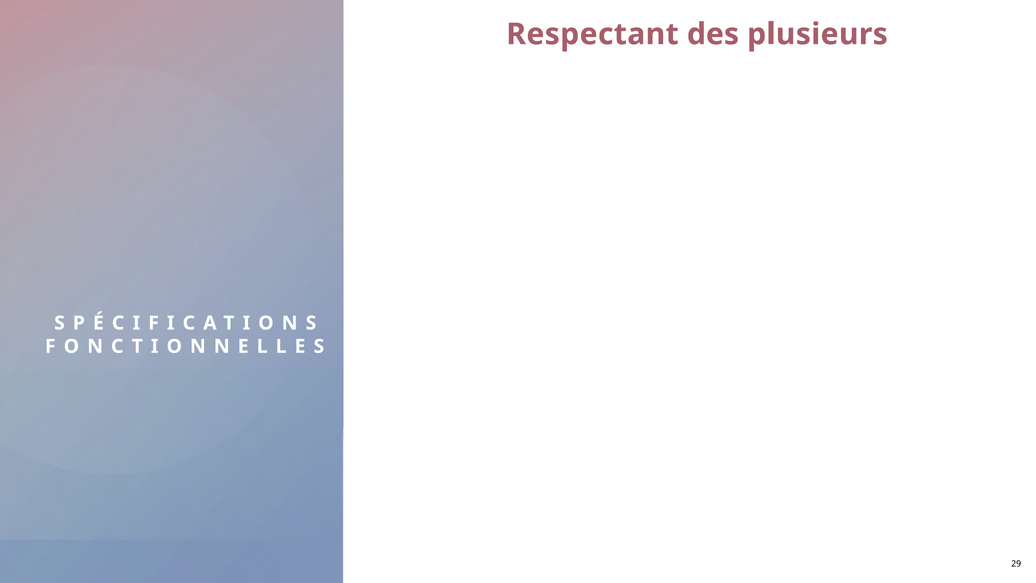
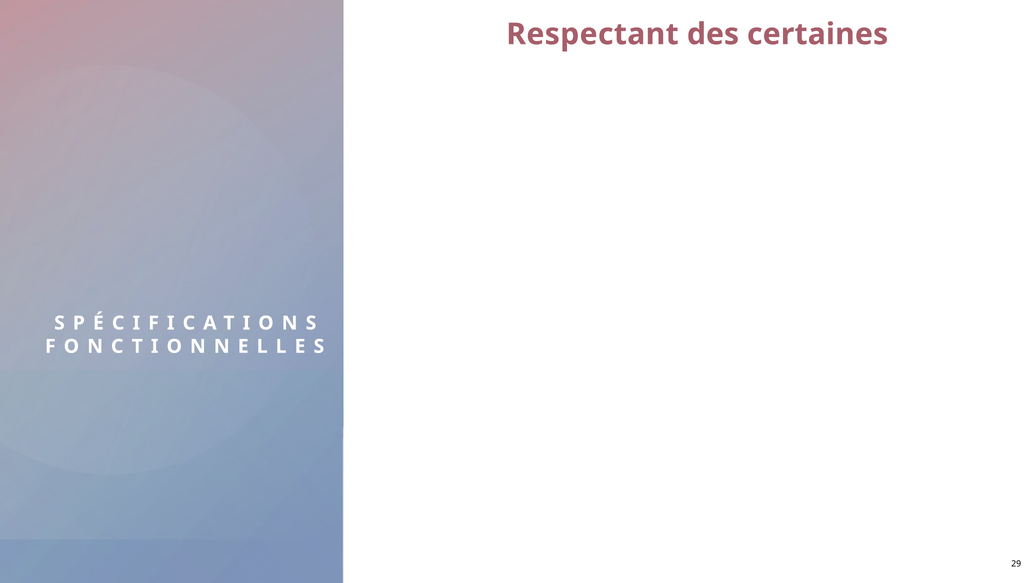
plusieurs: plusieurs -> certaines
